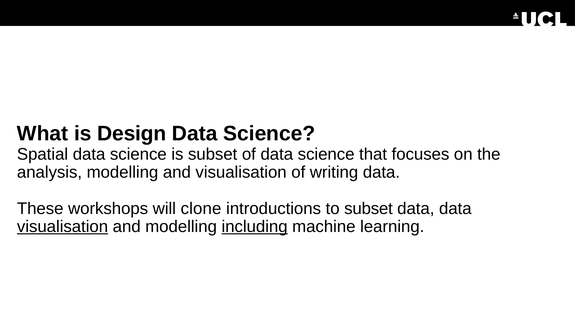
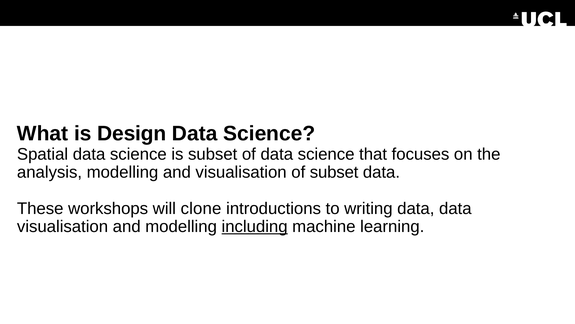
of writing: writing -> subset
to subset: subset -> writing
visualisation at (63, 226) underline: present -> none
